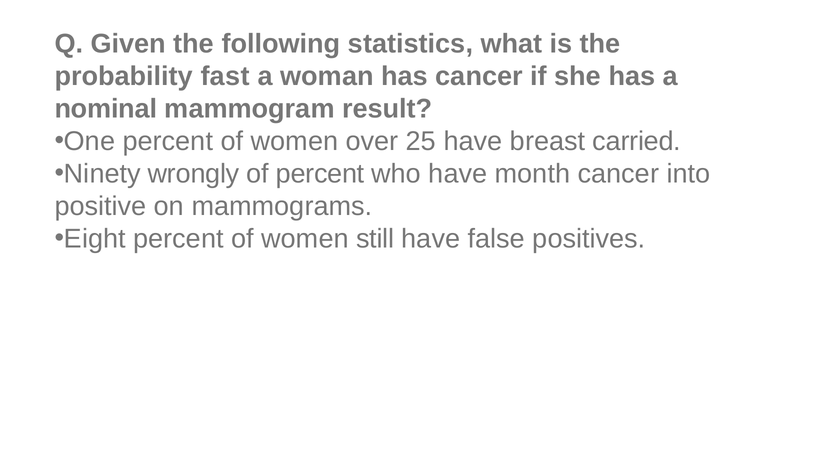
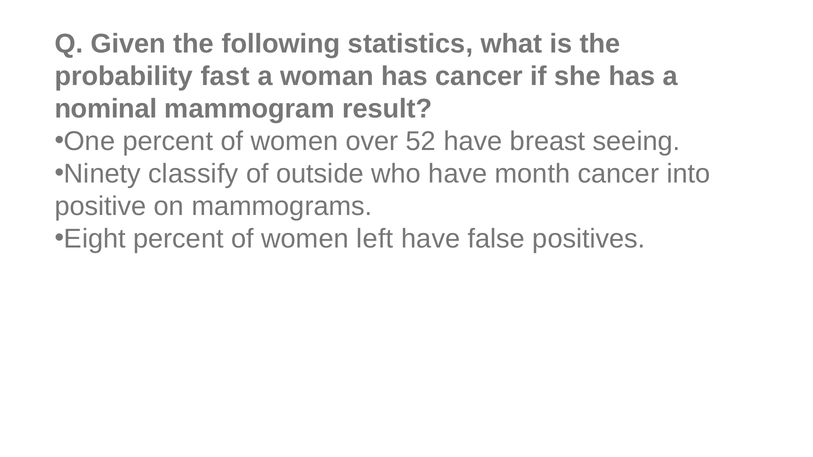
25: 25 -> 52
carried: carried -> seeing
wrongly: wrongly -> classify
of percent: percent -> outside
still: still -> left
